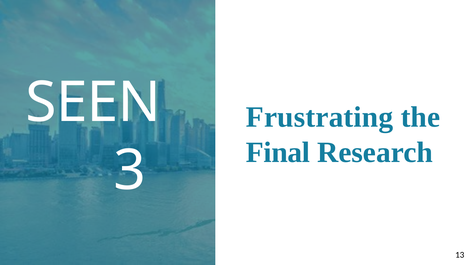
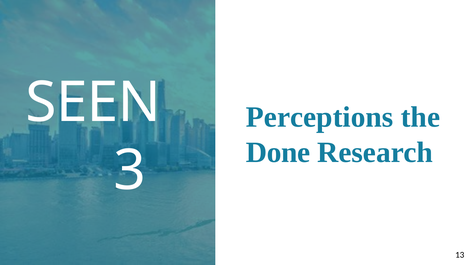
Frustrating: Frustrating -> Perceptions
Final: Final -> Done
